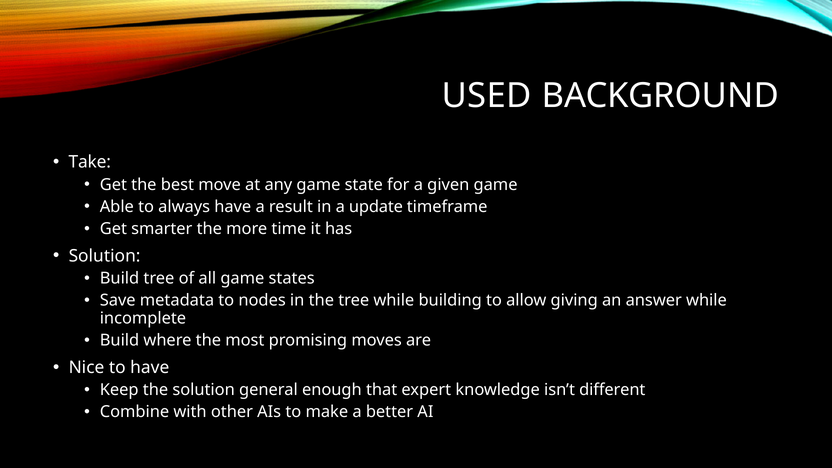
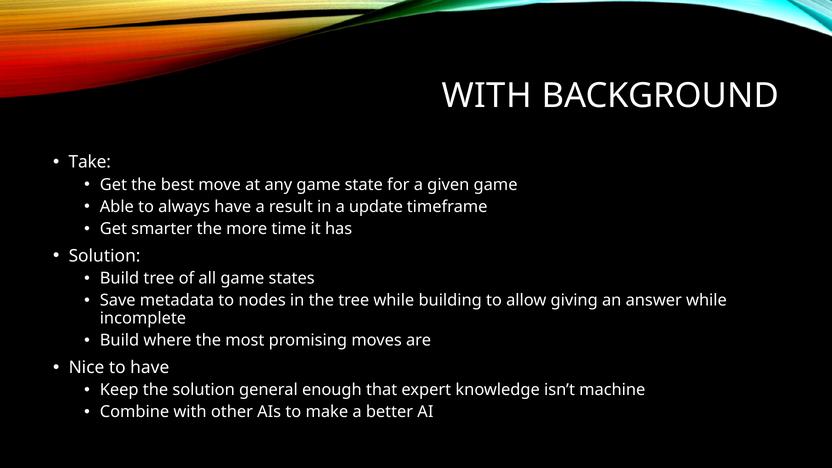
USED at (487, 96): USED -> WITH
different: different -> machine
